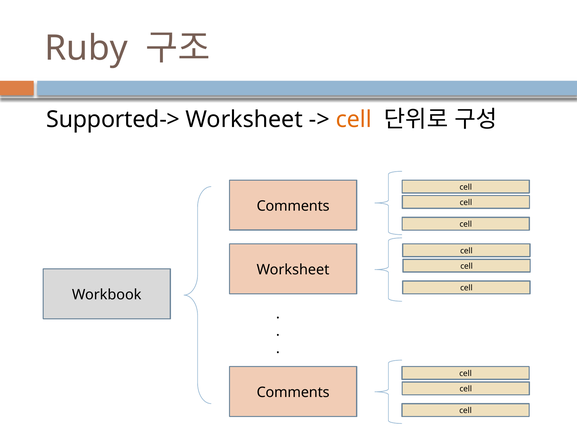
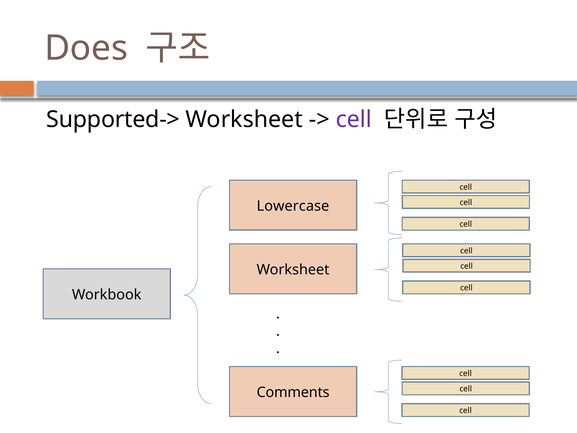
Ruby: Ruby -> Does
cell at (354, 119) colour: orange -> purple
Comments at (293, 206): Comments -> Lowercase
